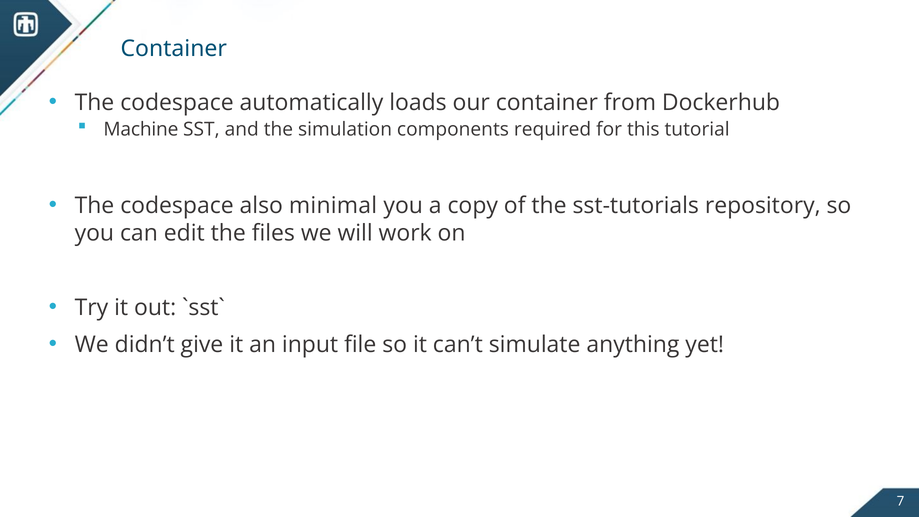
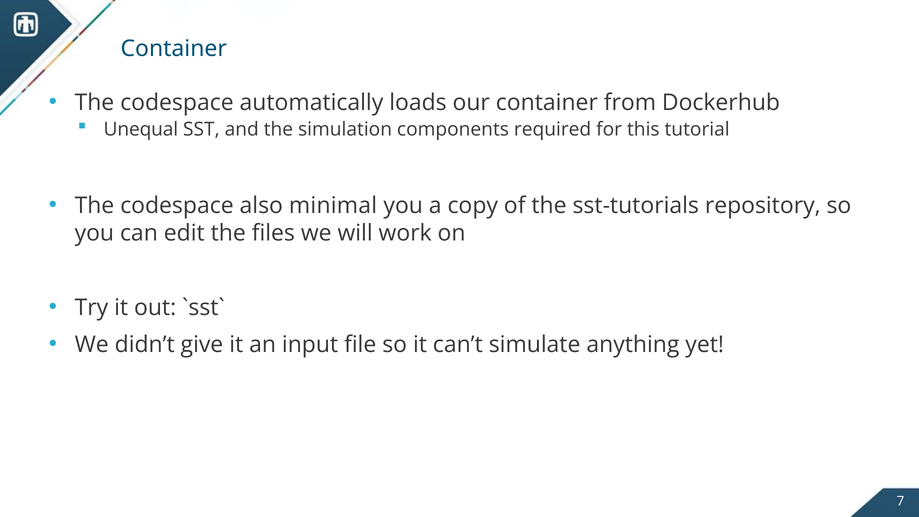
Machine: Machine -> Unequal
